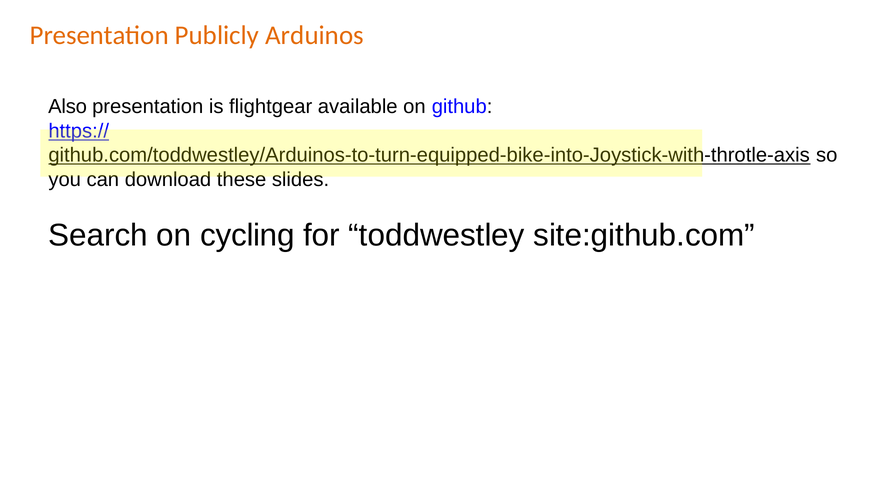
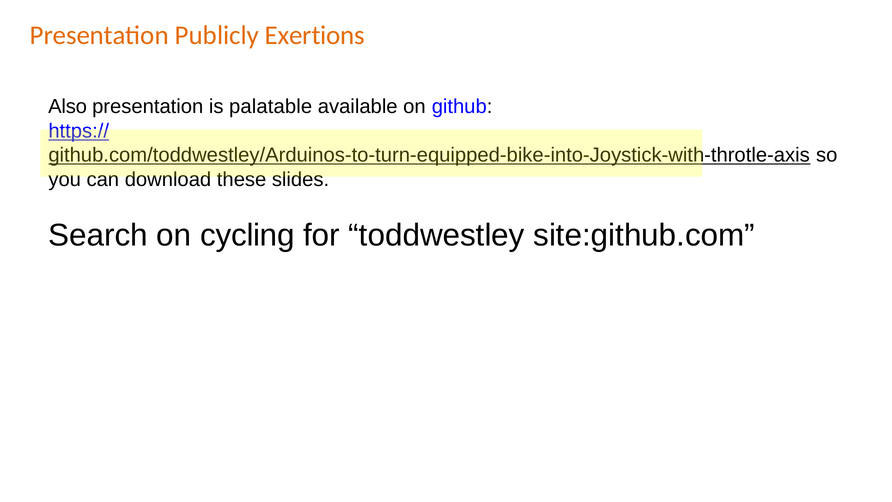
Arduinos: Arduinos -> Exertions
flightgear: flightgear -> palatable
